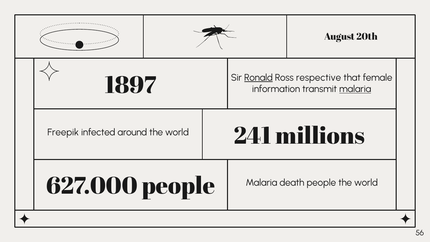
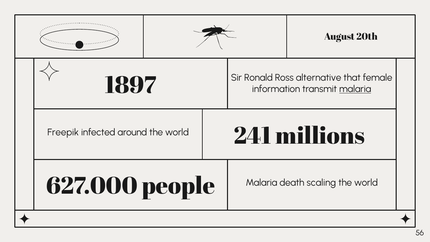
Ronald underline: present -> none
respective: respective -> alternative
death people: people -> scaling
